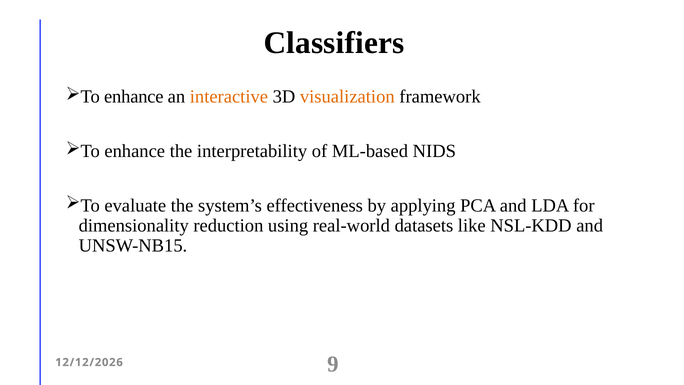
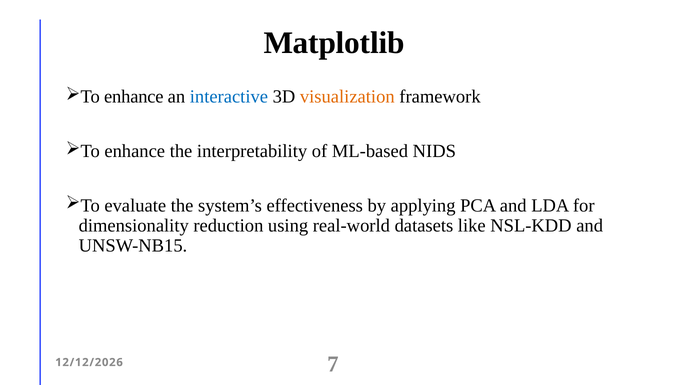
Classifiers: Classifiers -> Matplotlib
interactive colour: orange -> blue
9: 9 -> 7
